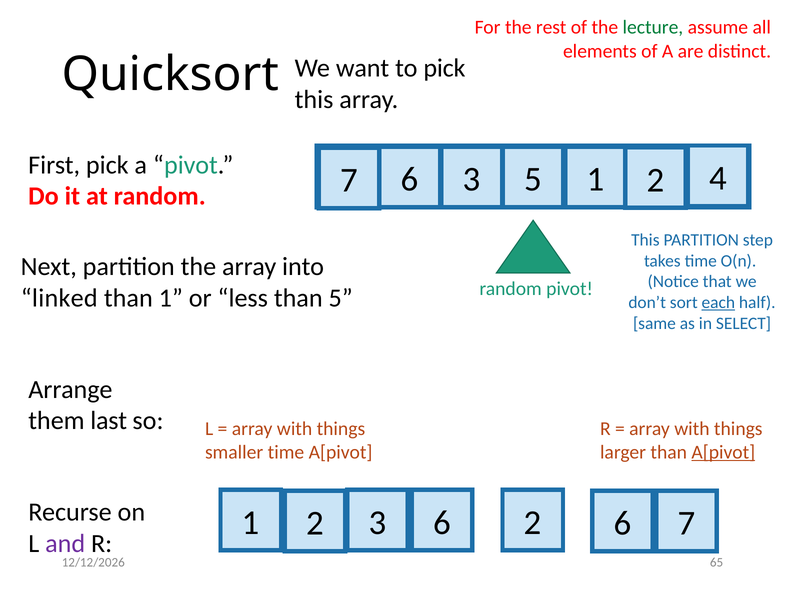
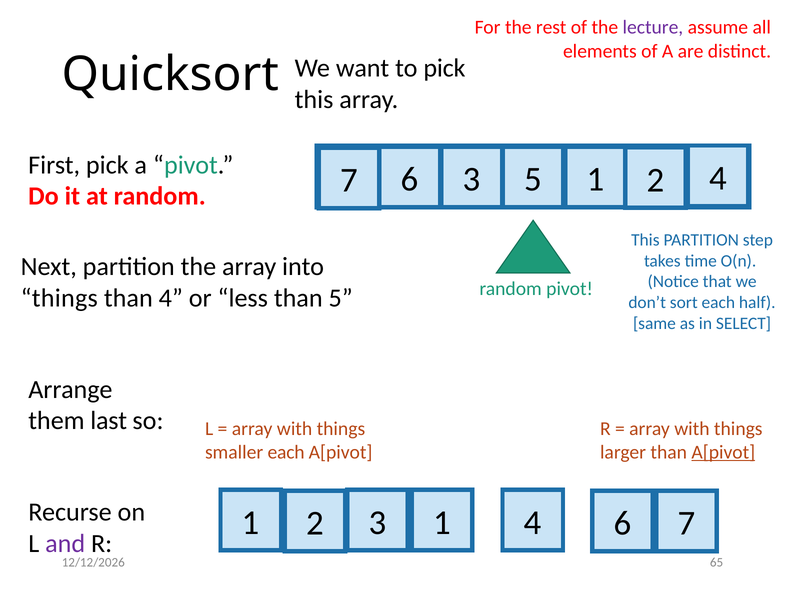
lecture colour: green -> purple
linked at (59, 298): linked -> things
than 1: 1 -> 4
each at (718, 303) underline: present -> none
smaller time: time -> each
1 6: 6 -> 1
3 2: 2 -> 4
